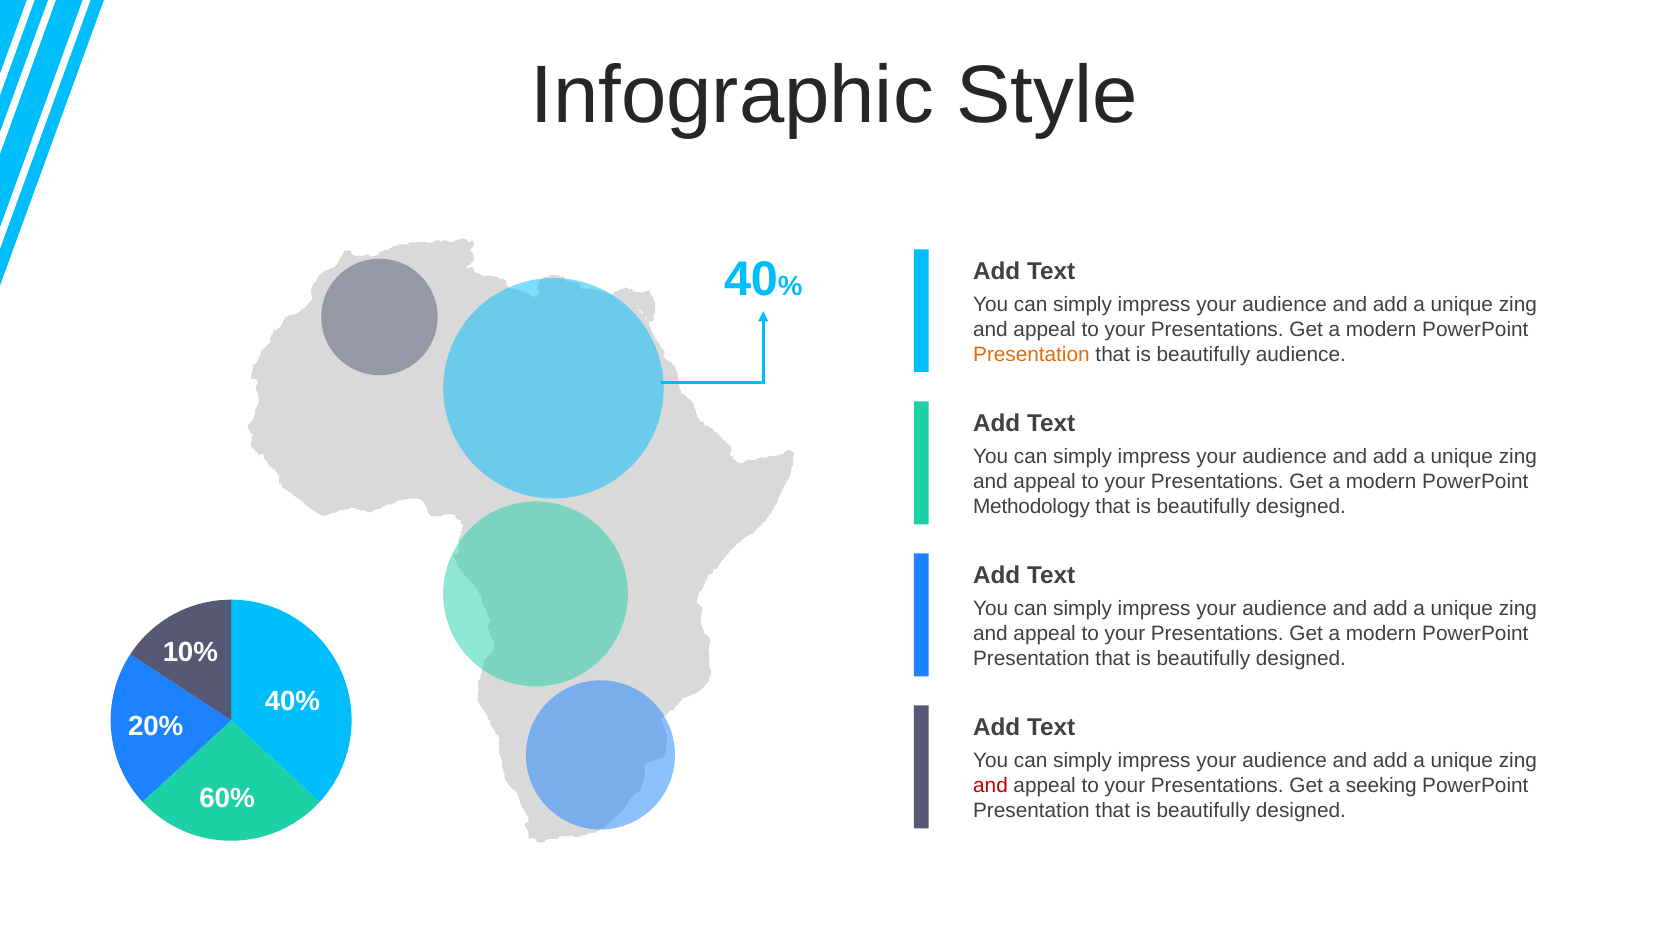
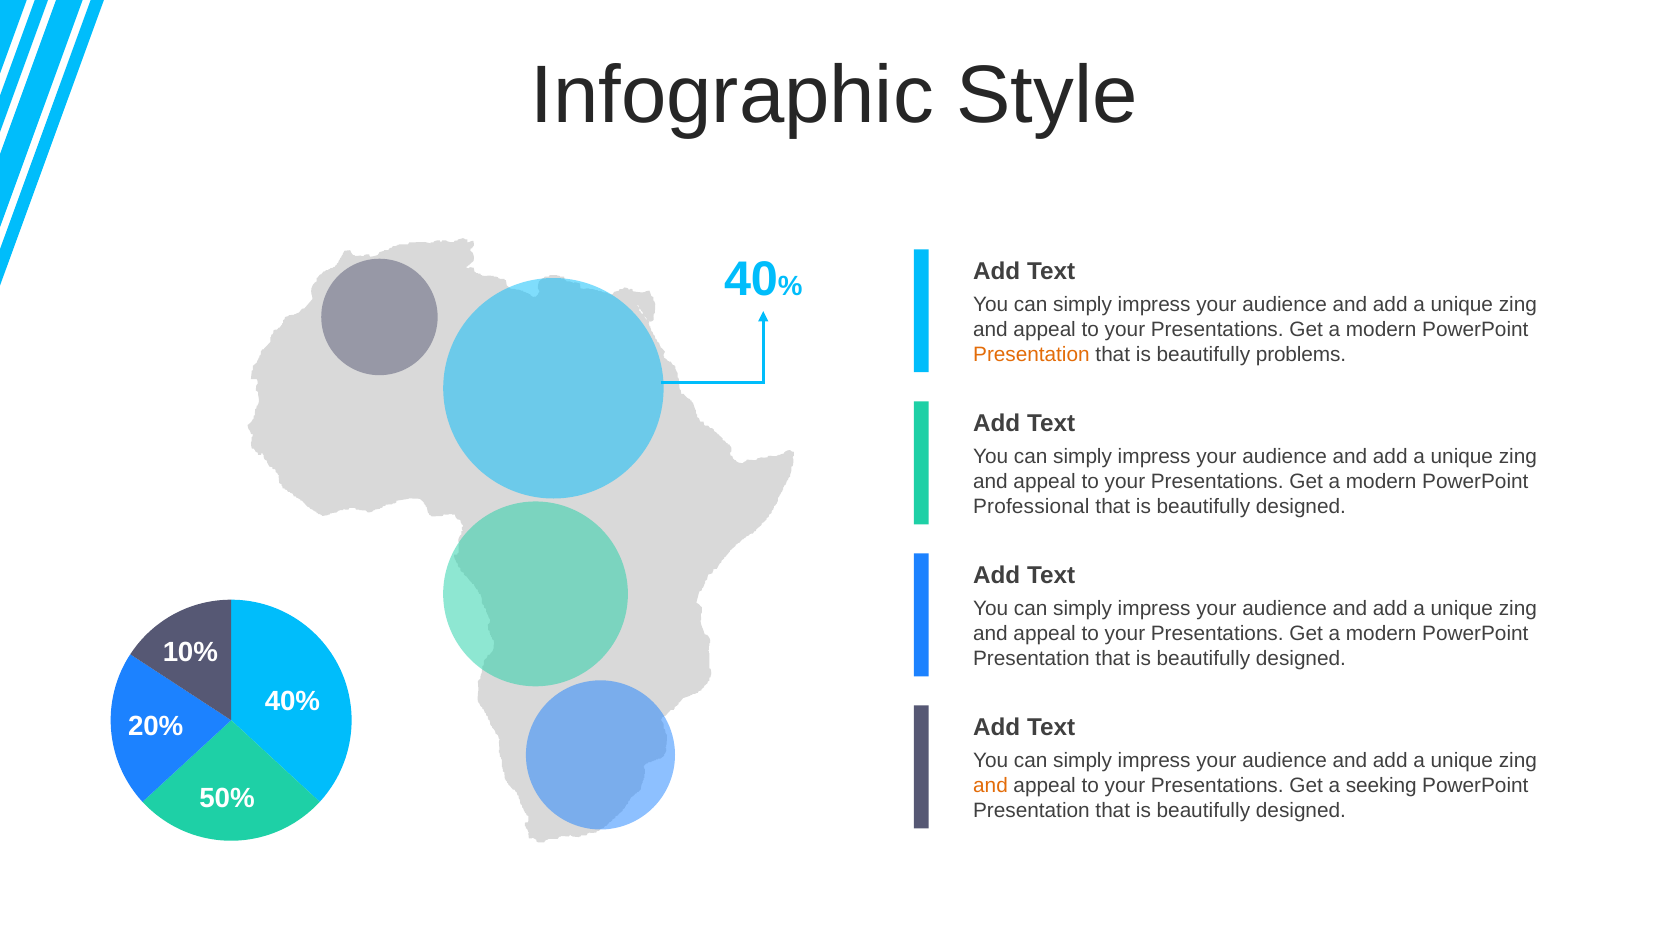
beautifully audience: audience -> problems
Methodology: Methodology -> Professional
and at (991, 785) colour: red -> orange
60%: 60% -> 50%
